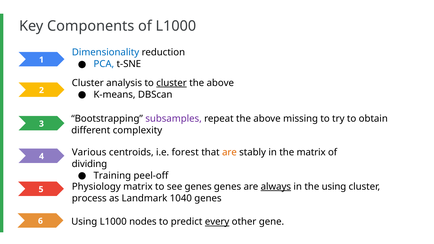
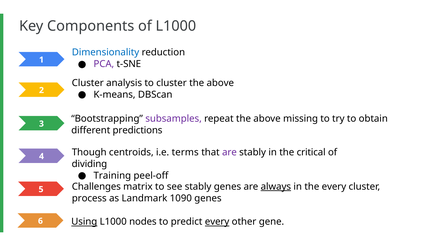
PCA colour: blue -> purple
cluster at (172, 83) underline: present -> none
complexity: complexity -> predictions
Various: Various -> Though
forest: forest -> terms
are at (229, 152) colour: orange -> purple
the matrix: matrix -> critical
Physiology: Physiology -> Challenges
see genes: genes -> stably
the using: using -> every
1040: 1040 -> 1090
Using at (84, 222) underline: none -> present
